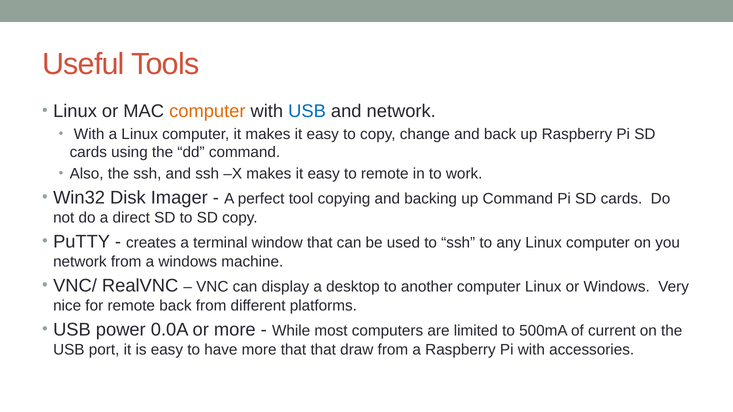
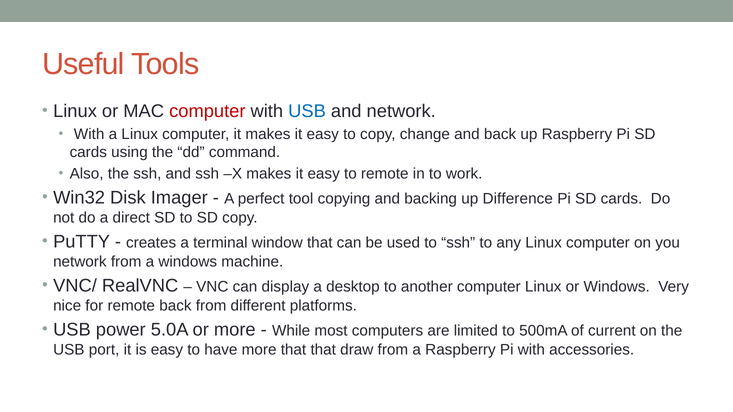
computer at (207, 111) colour: orange -> red
up Command: Command -> Difference
0.0A: 0.0A -> 5.0A
